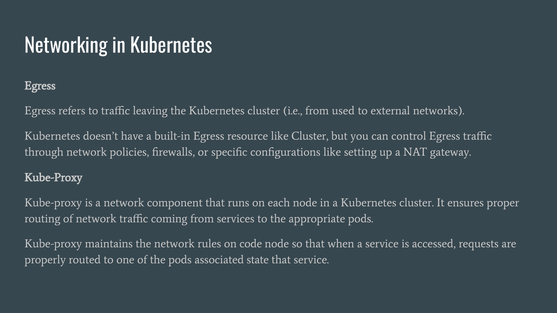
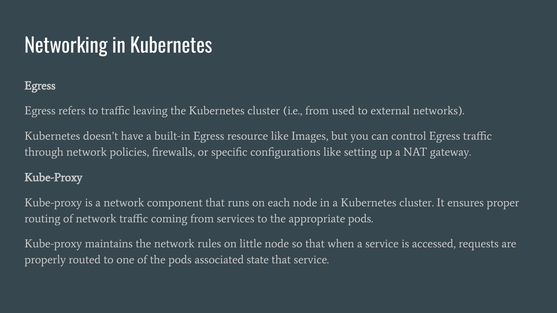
like Cluster: Cluster -> Images
code: code -> little
